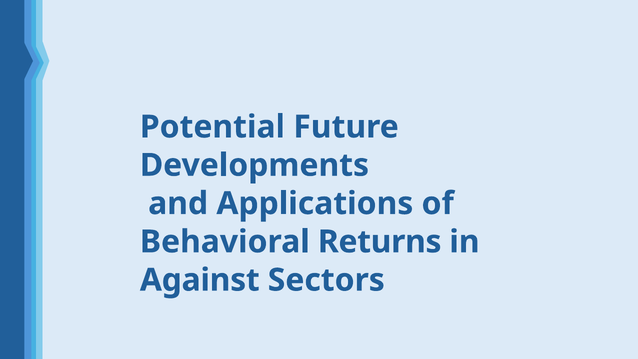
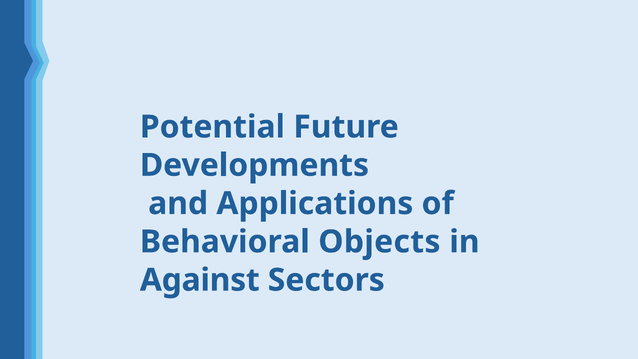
Returns: Returns -> Objects
